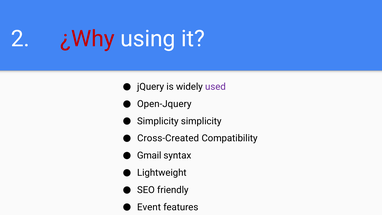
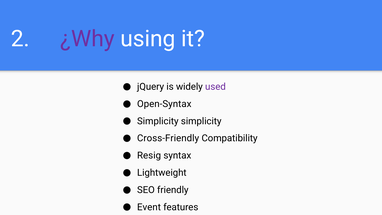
¿Why colour: red -> purple
Open-Jquery: Open-Jquery -> Open-Syntax
Cross-Created: Cross-Created -> Cross-Friendly
Gmail: Gmail -> Resig
